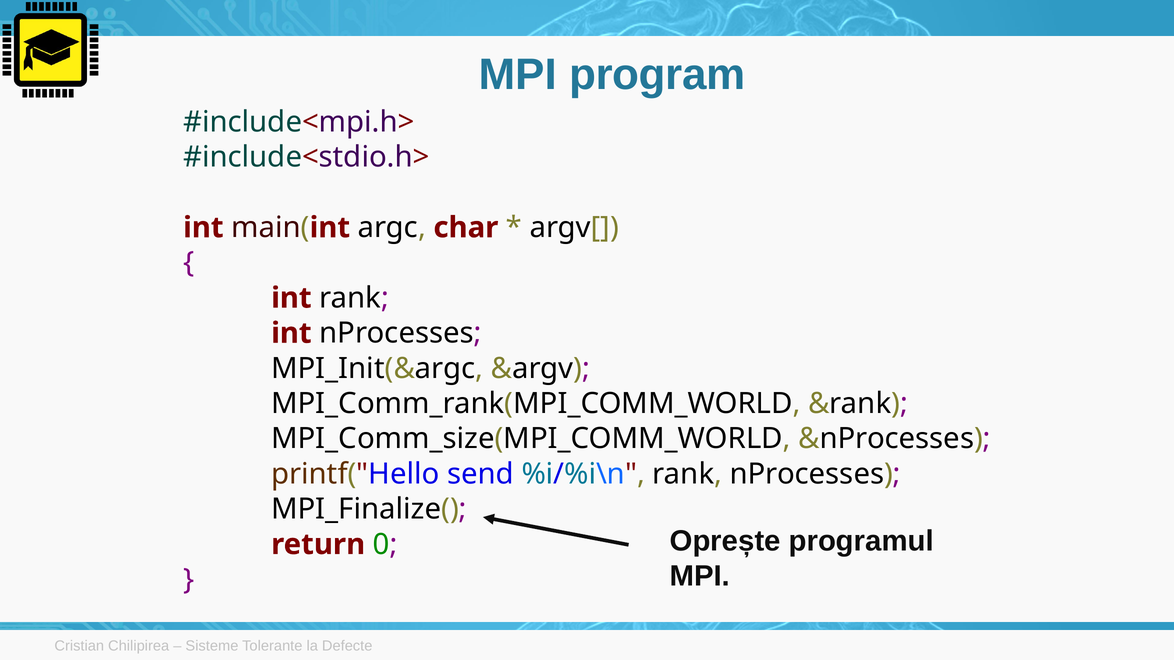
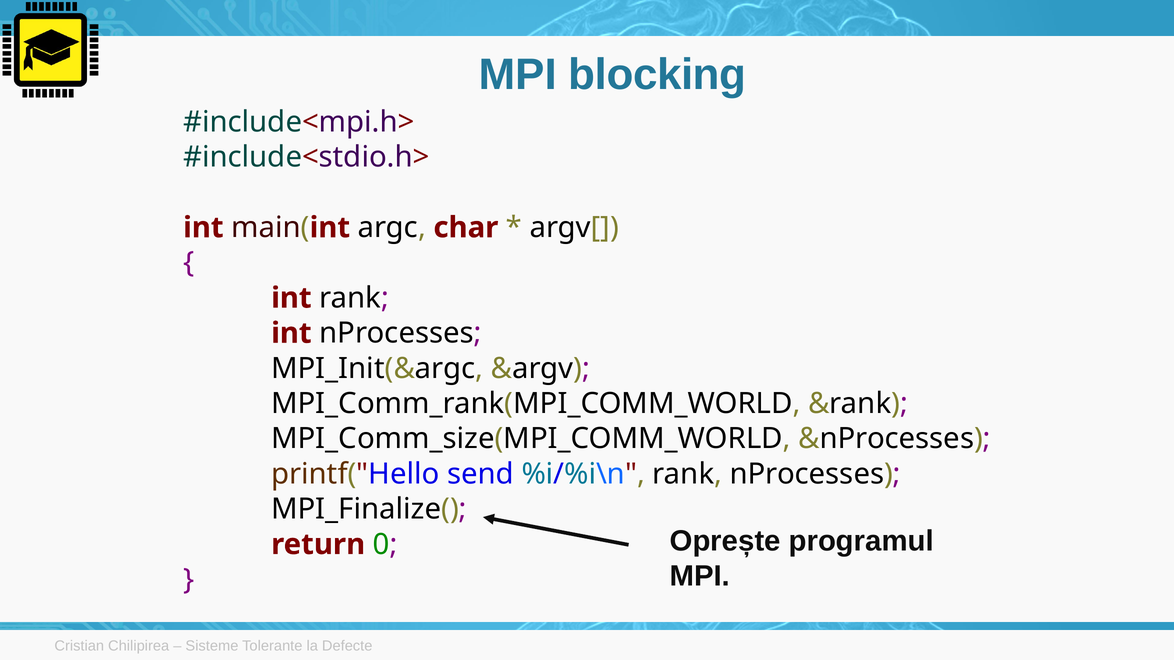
program: program -> blocking
